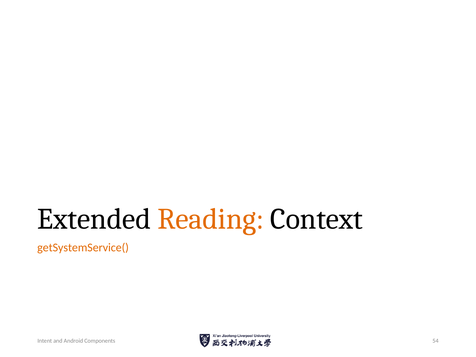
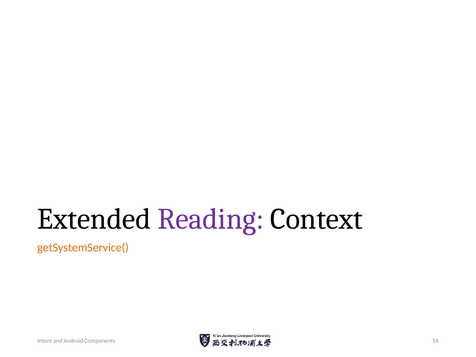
Reading colour: orange -> purple
